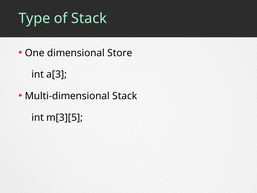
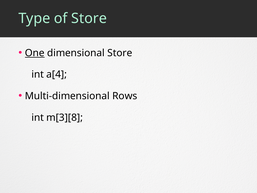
of Stack: Stack -> Store
One underline: none -> present
a[3: a[3 -> a[4
Multi-dimensional Stack: Stack -> Rows
m[3][5: m[3][5 -> m[3][8
